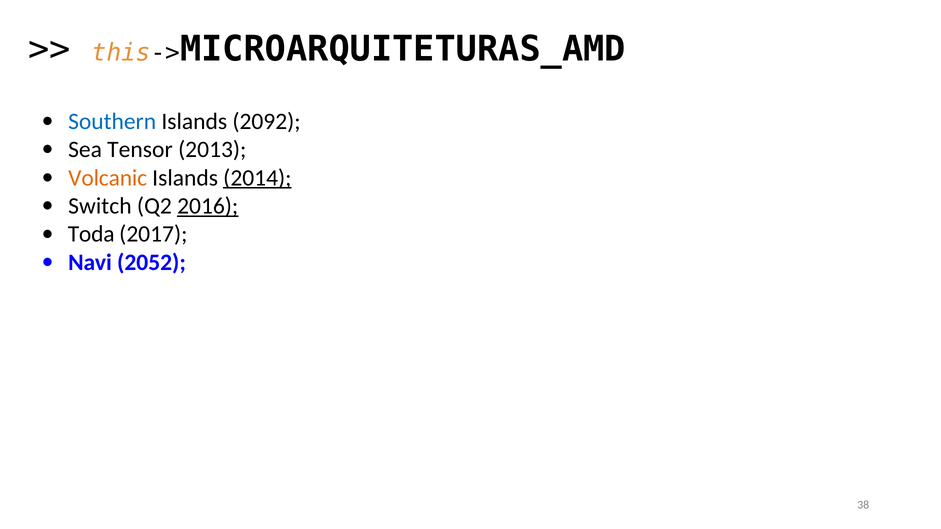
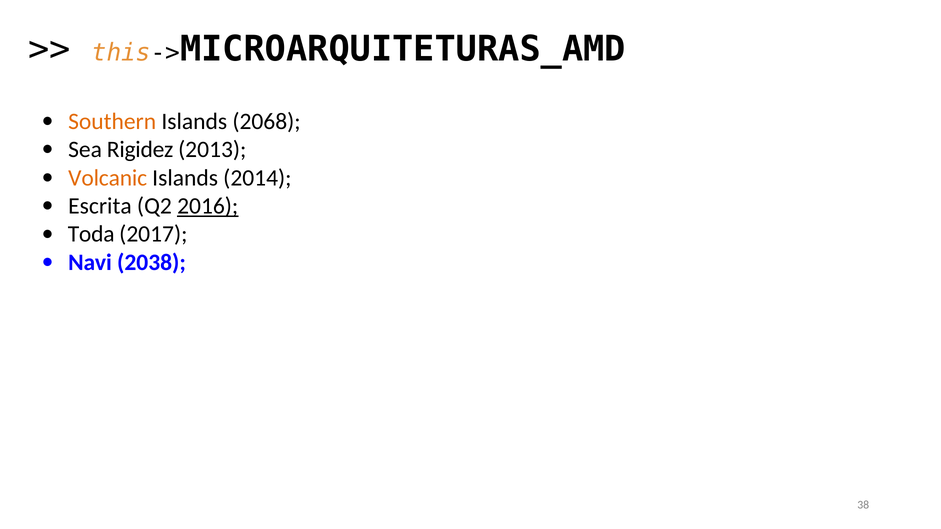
Southern colour: blue -> orange
2092: 2092 -> 2068
Tensor: Tensor -> Rigidez
2014 underline: present -> none
Switch: Switch -> Escrita
2052: 2052 -> 2038
